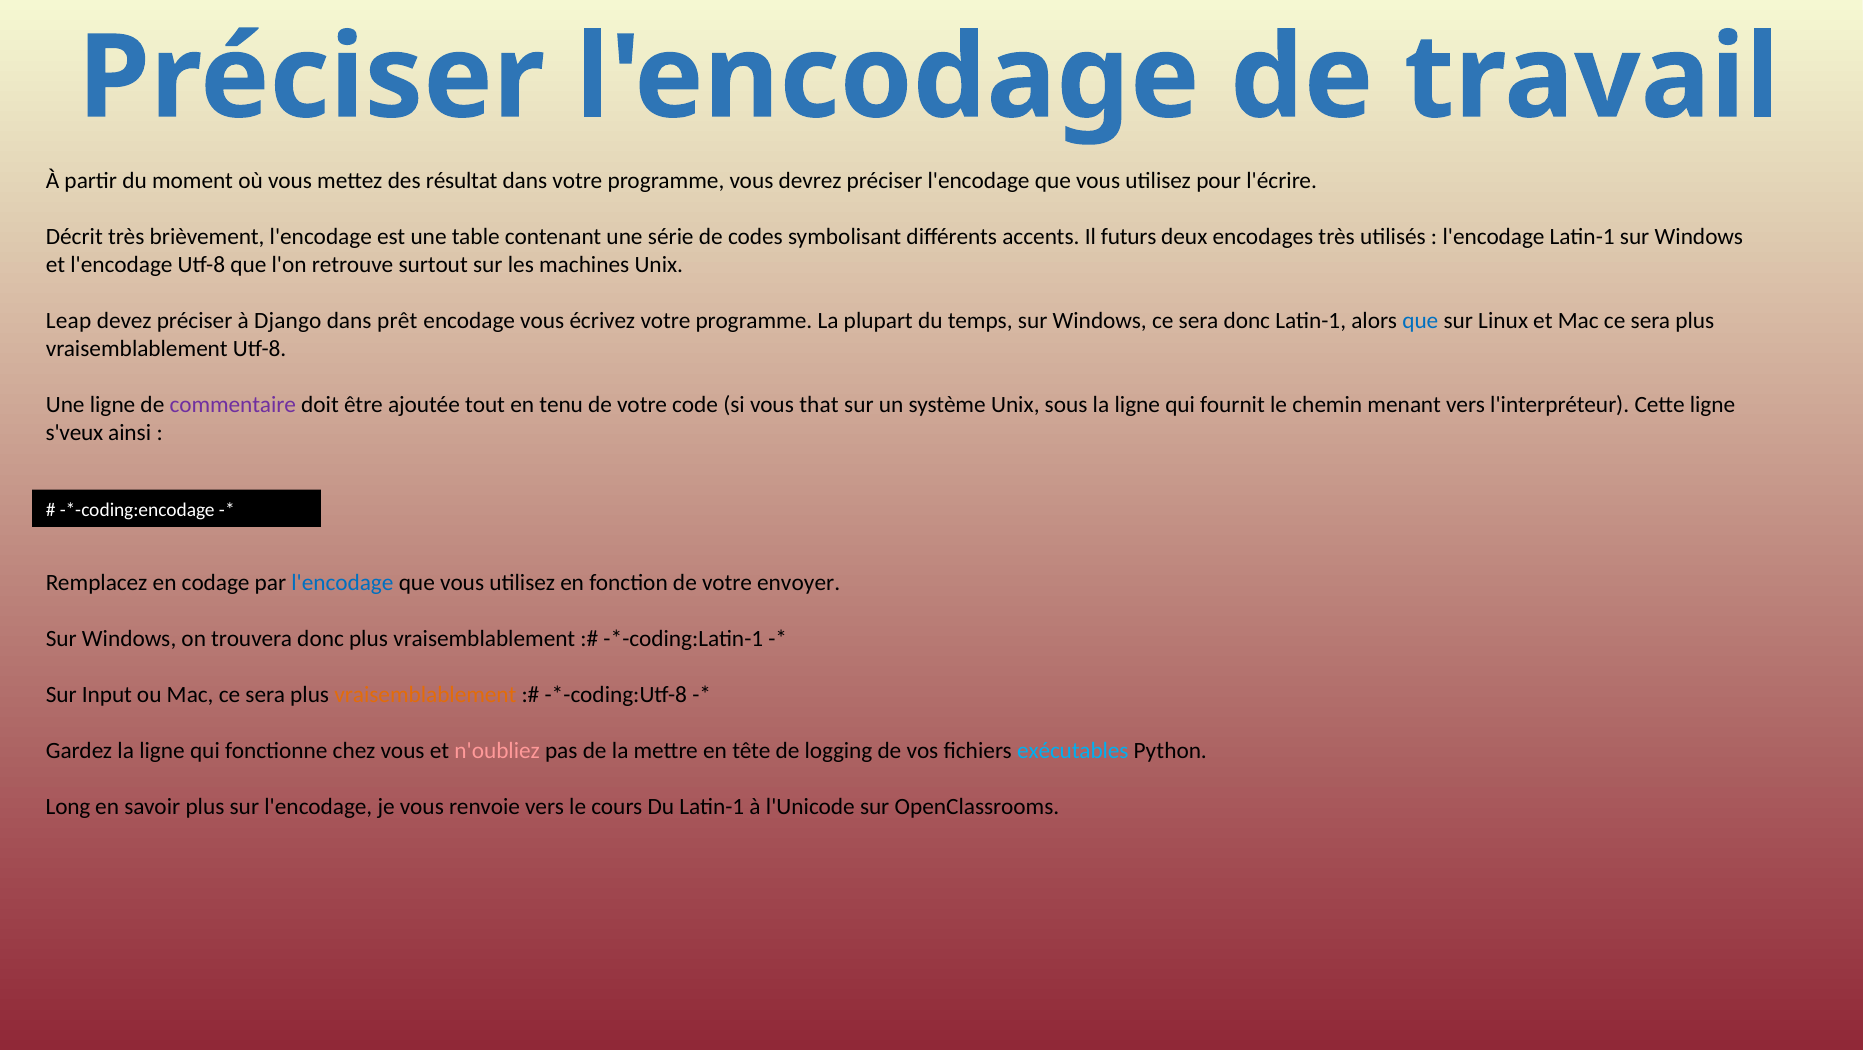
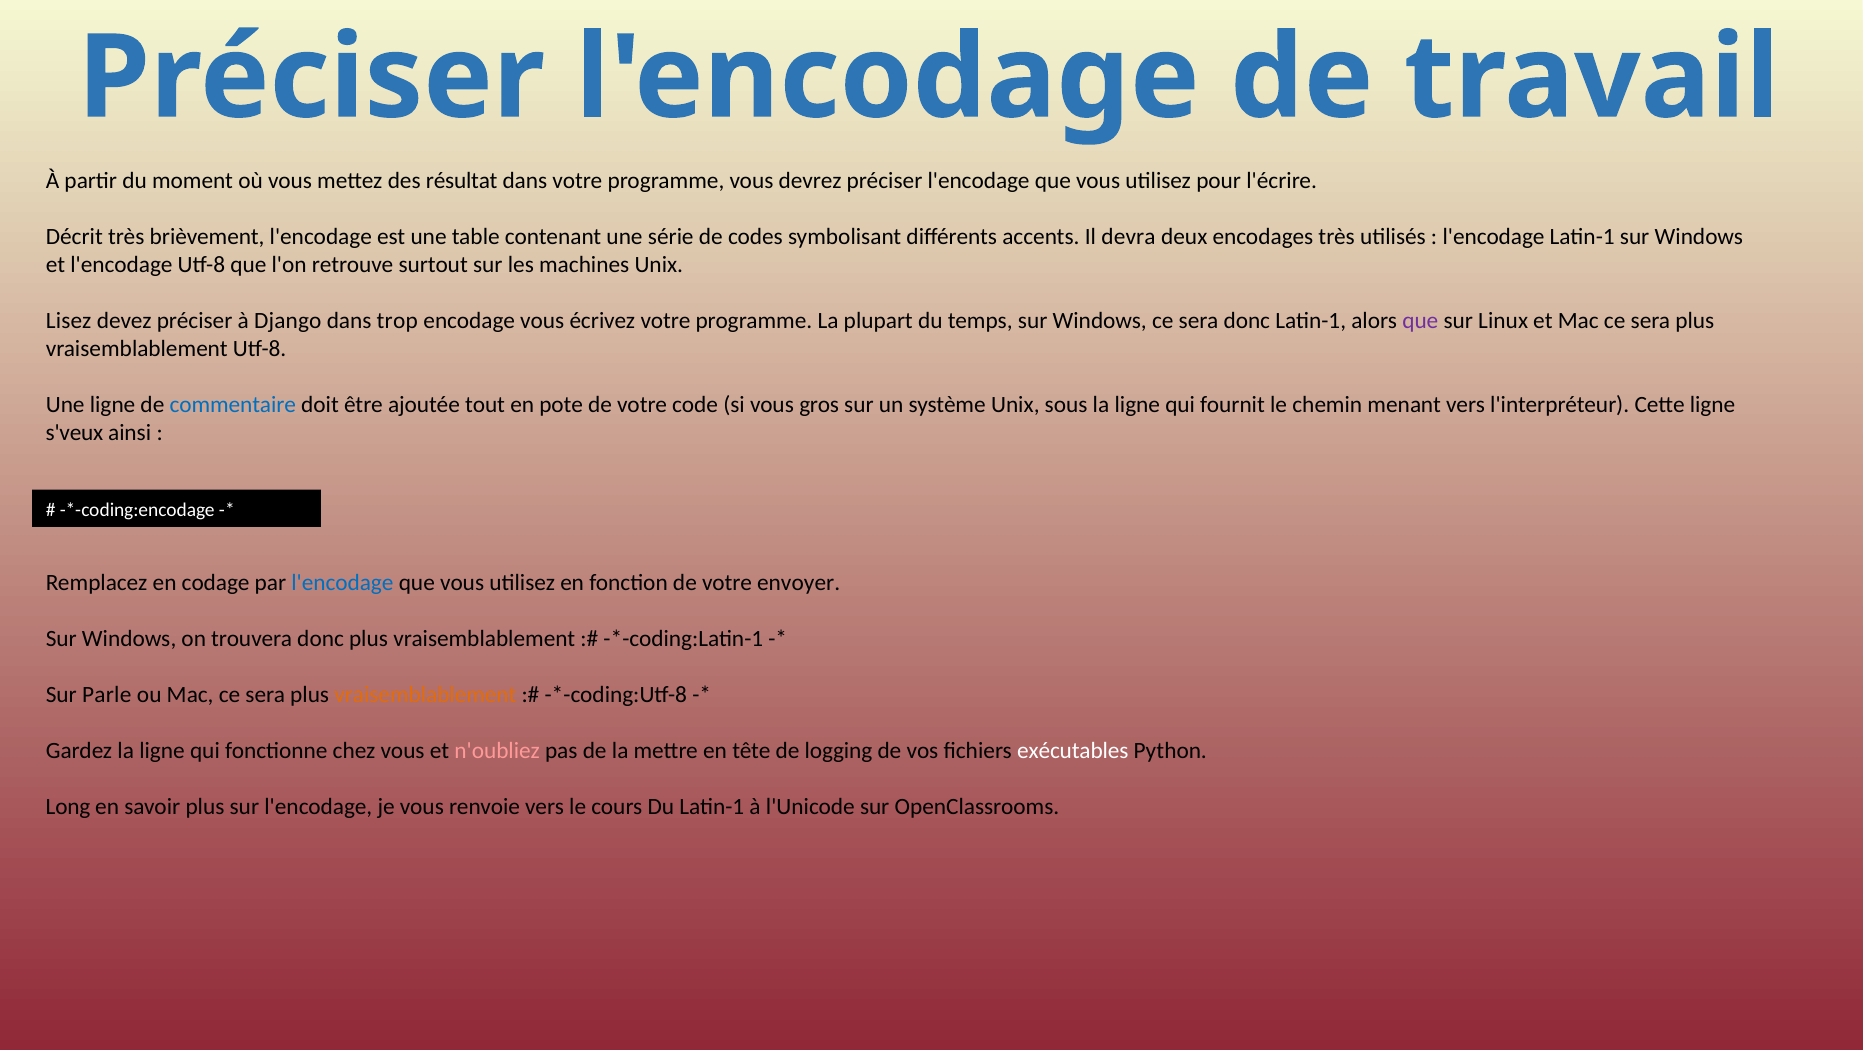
futurs: futurs -> devra
Leap: Leap -> Lisez
prêt: prêt -> trop
que at (1420, 320) colour: blue -> purple
commentaire colour: purple -> blue
tenu: tenu -> pote
that: that -> gros
Input: Input -> Parle
exécutables colour: light blue -> white
